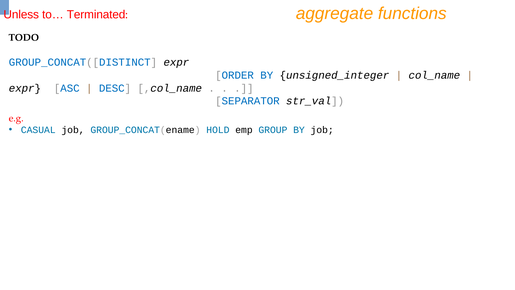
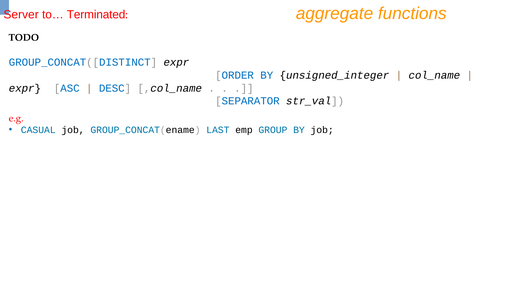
Unless: Unless -> Server
HOLD: HOLD -> LAST
